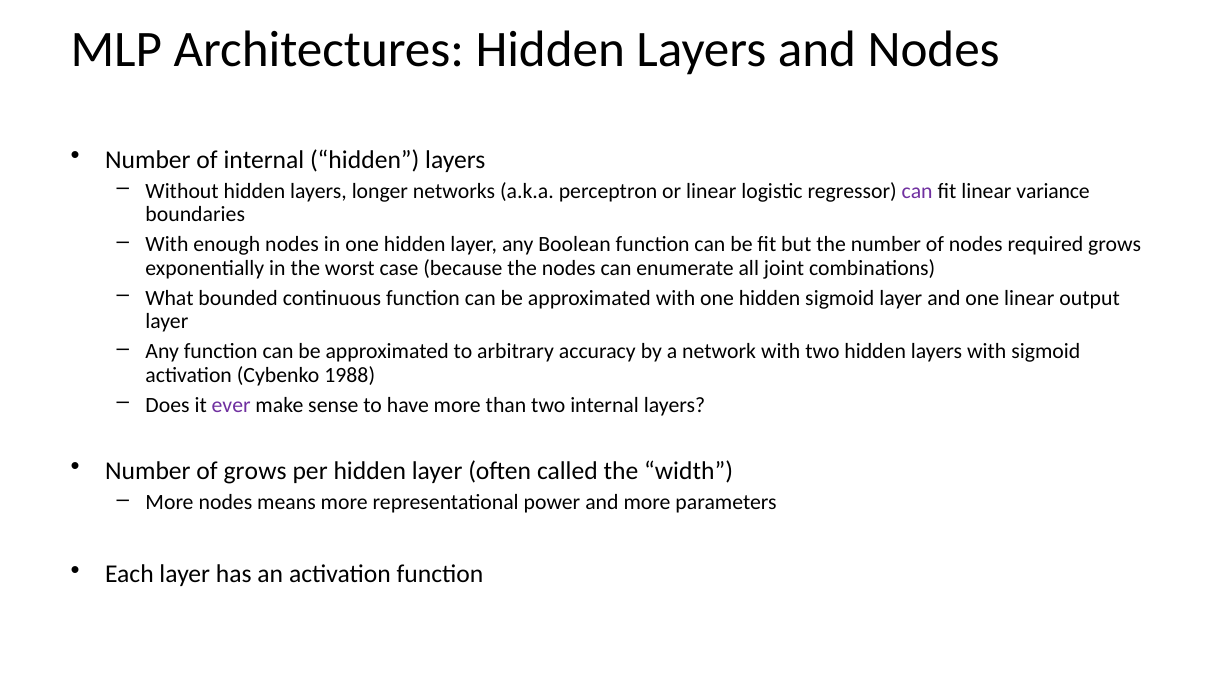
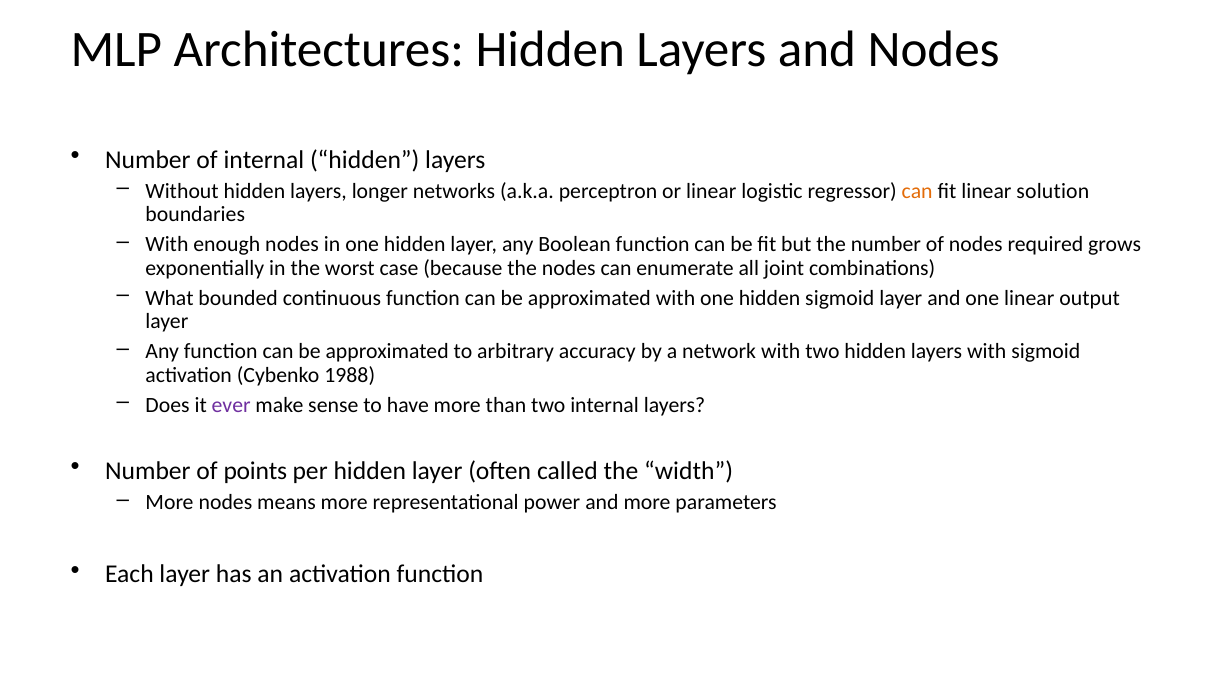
can at (917, 191) colour: purple -> orange
variance: variance -> solution
of grows: grows -> points
